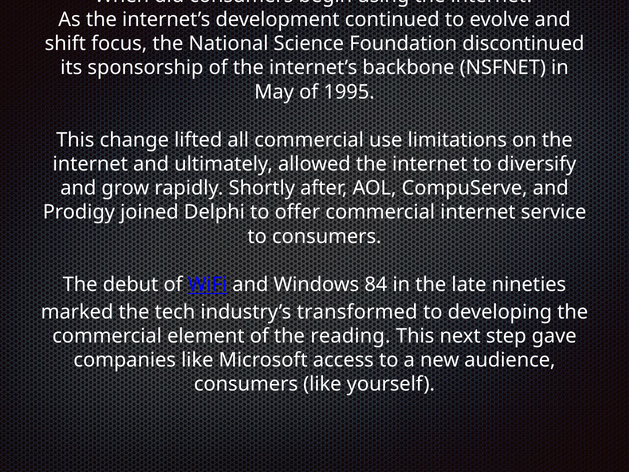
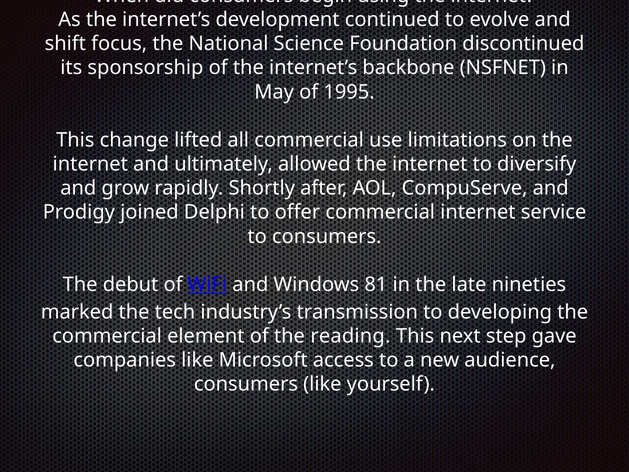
84: 84 -> 81
transformed: transformed -> transmission
